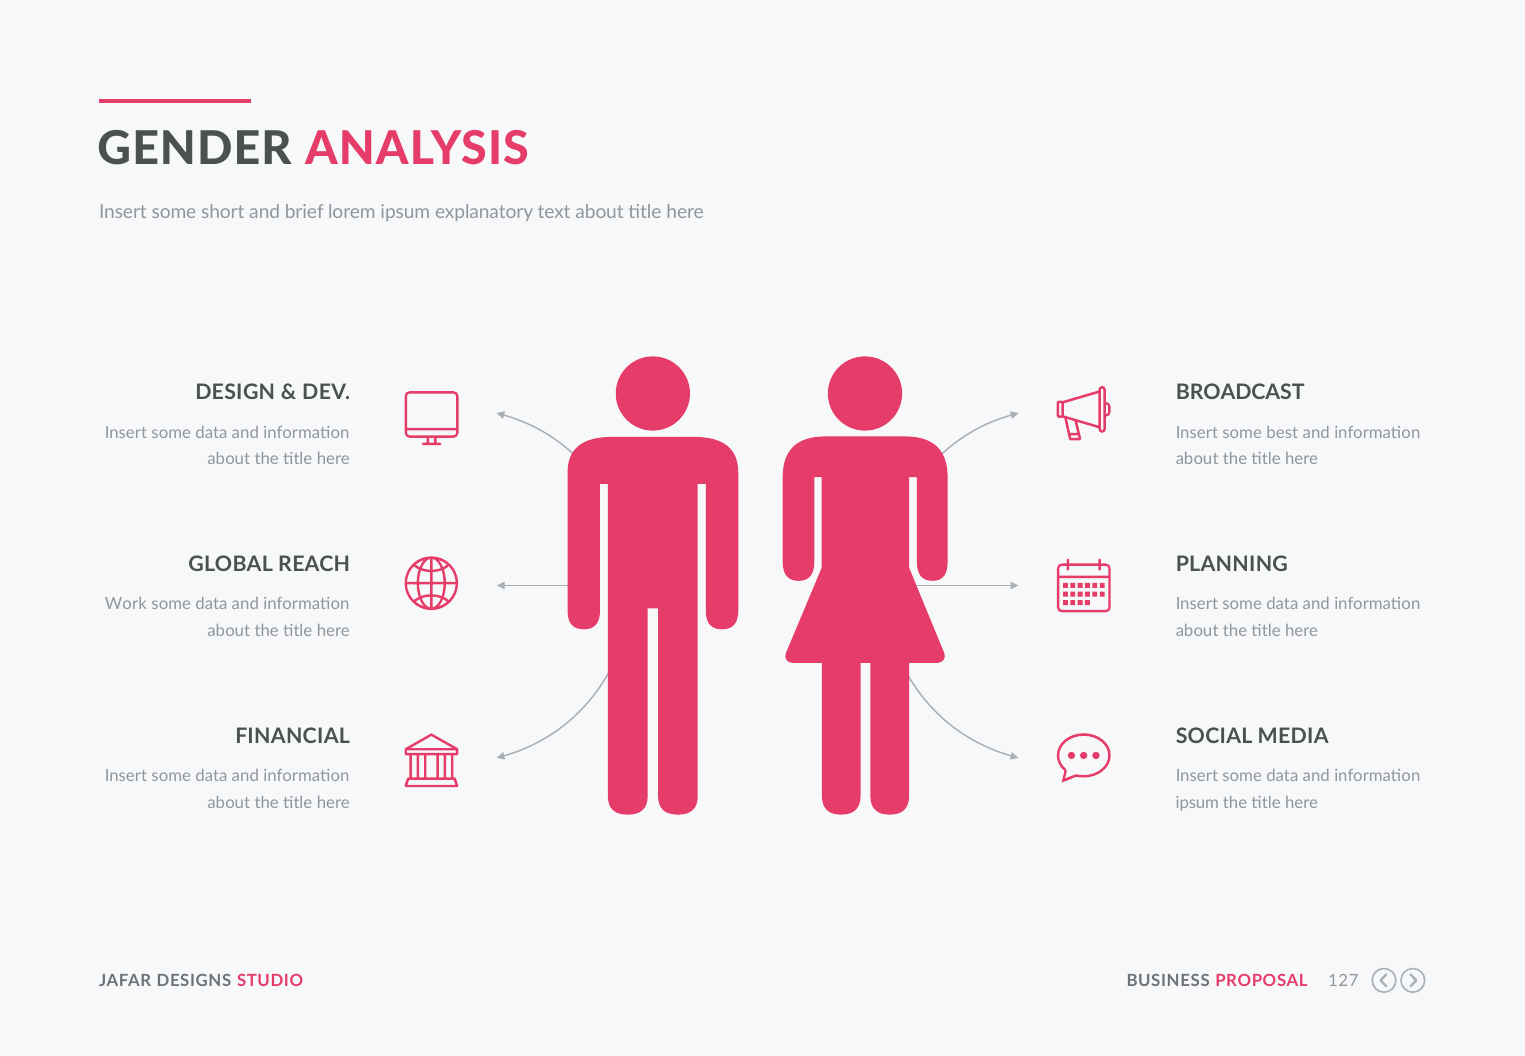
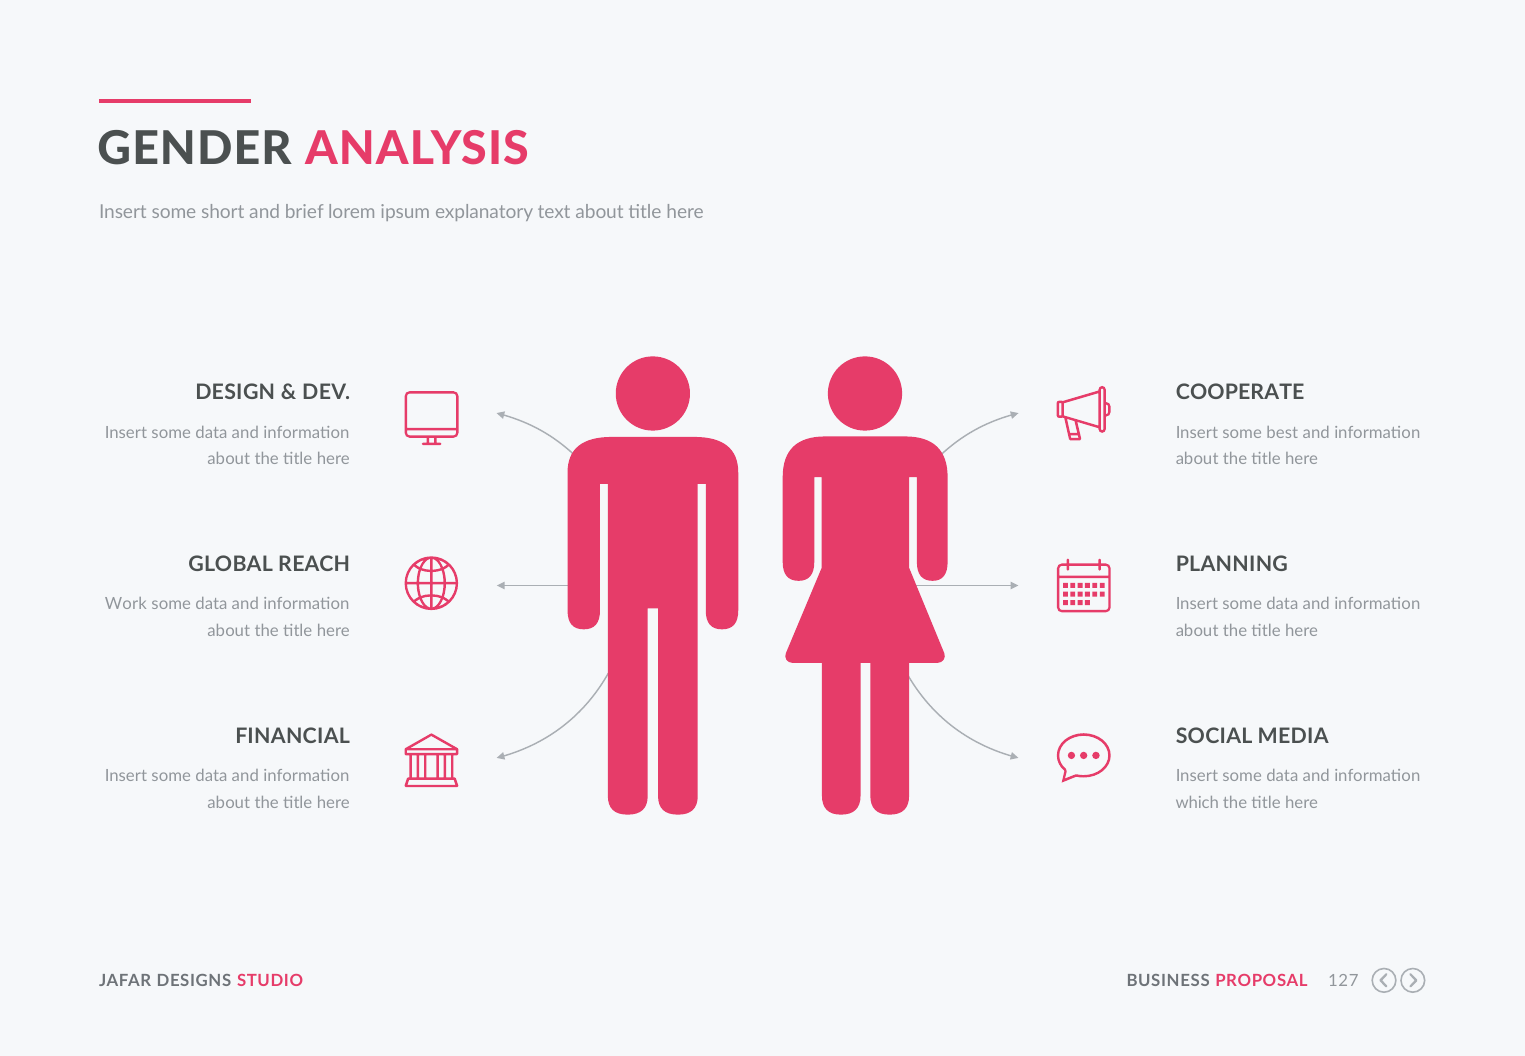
BROADCAST: BROADCAST -> COOPERATE
ipsum at (1197, 802): ipsum -> which
